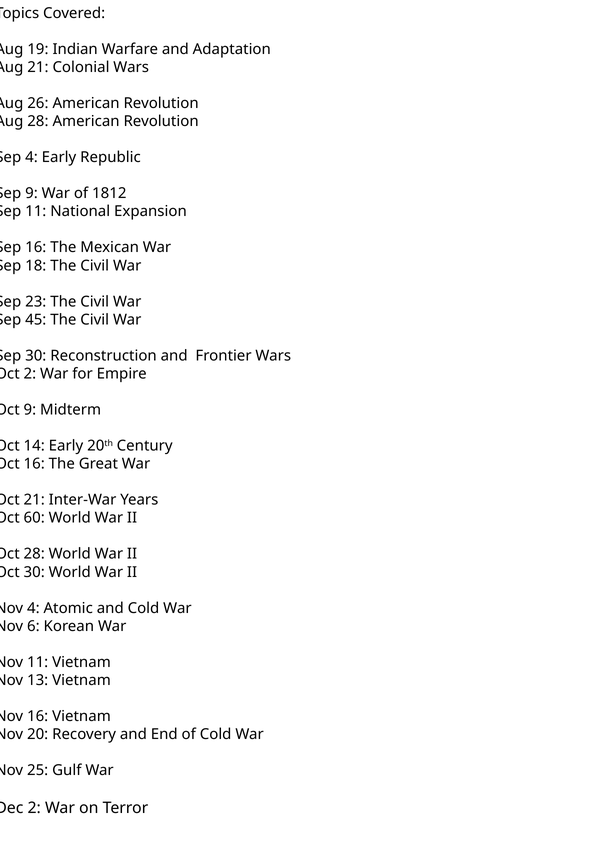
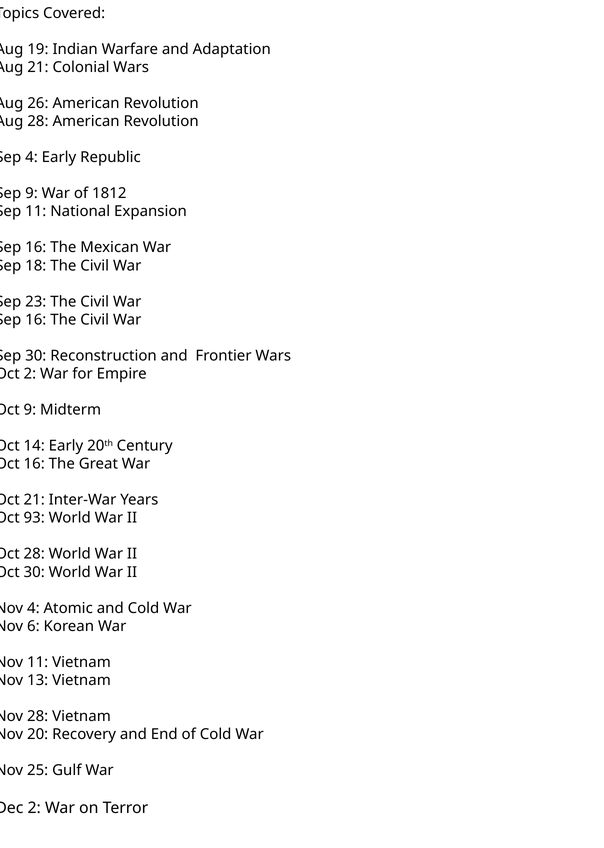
45 at (36, 320): 45 -> 16
60: 60 -> 93
16 at (38, 716): 16 -> 28
